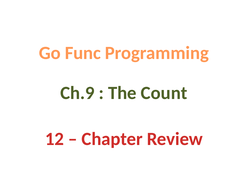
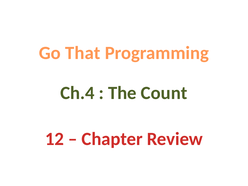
Func: Func -> That
Ch.9: Ch.9 -> Ch.4
